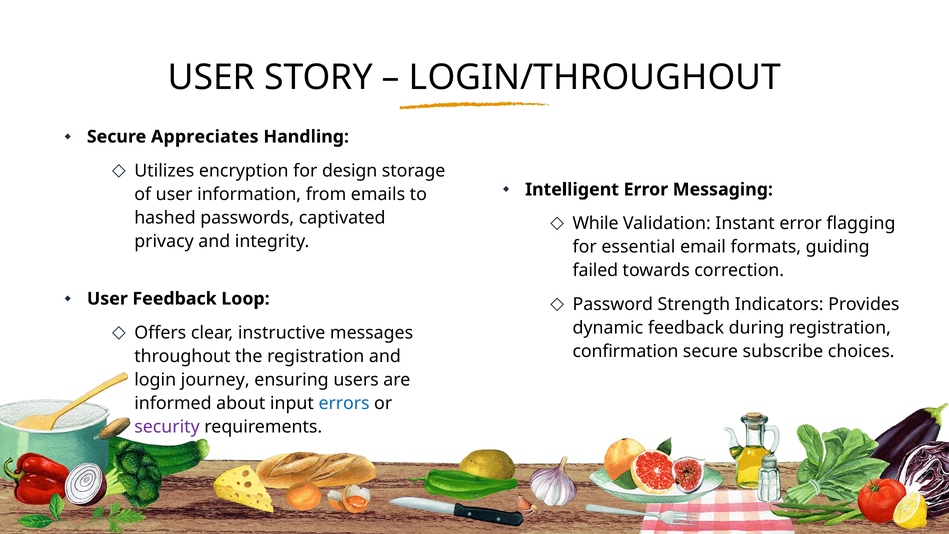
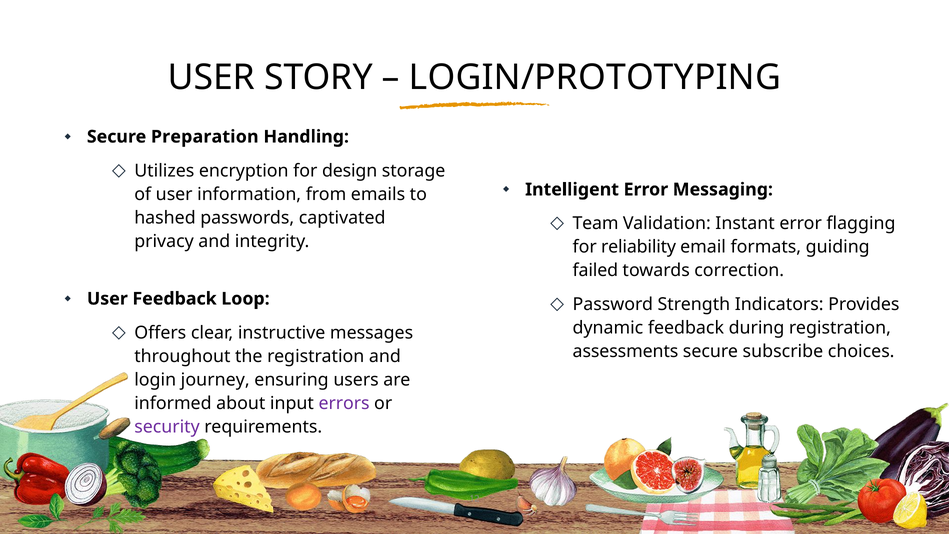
LOGIN/THROUGHOUT: LOGIN/THROUGHOUT -> LOGIN/PROTOTYPING
Appreciates: Appreciates -> Preparation
While: While -> Team
essential: essential -> reliability
confirmation: confirmation -> assessments
errors colour: blue -> purple
